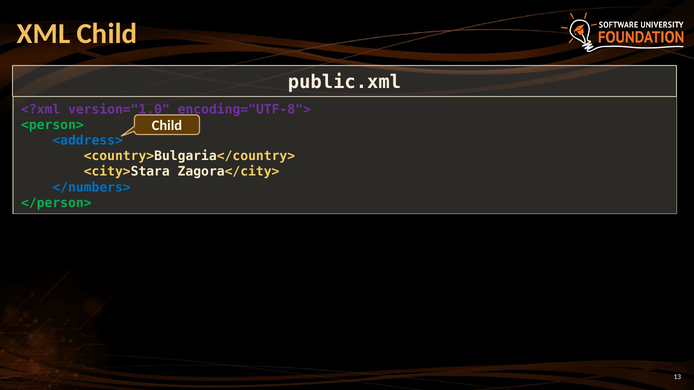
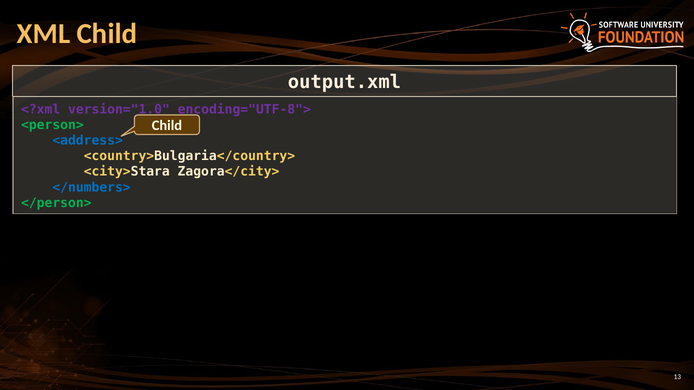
public.xml: public.xml -> output.xml
